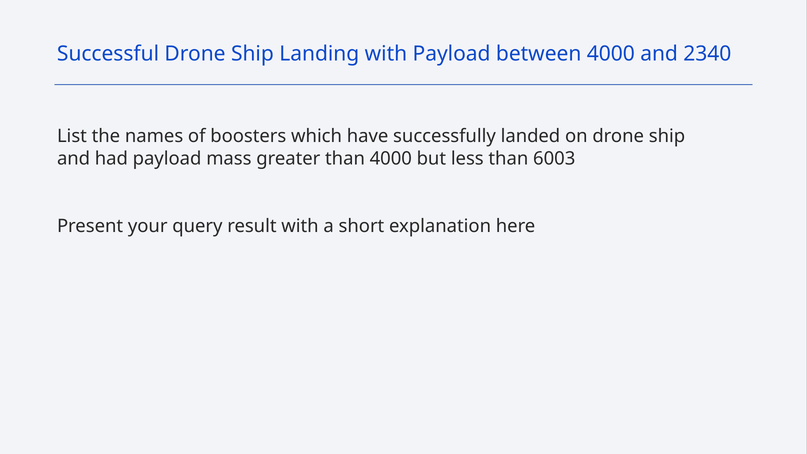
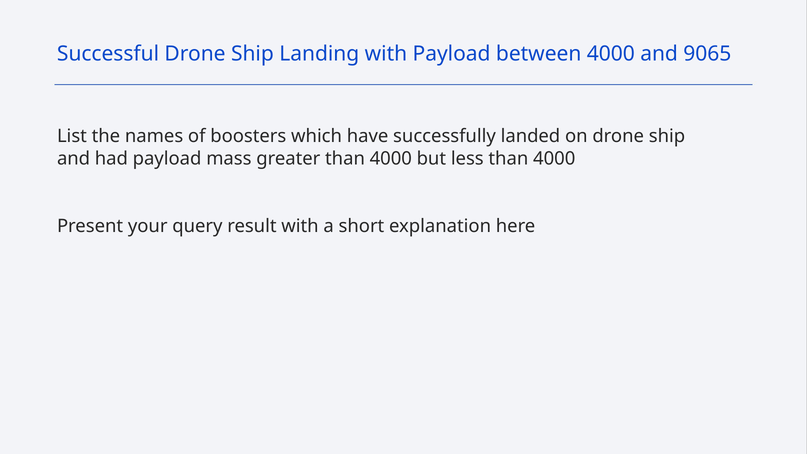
2340: 2340 -> 9065
less than 6003: 6003 -> 4000
